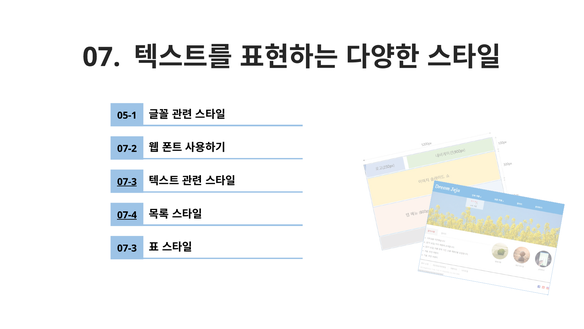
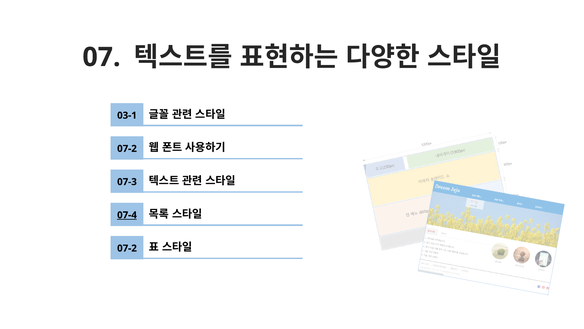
05-1: 05-1 -> 03-1
07-3 at (127, 182) underline: present -> none
07-3 at (127, 248): 07-3 -> 07-2
